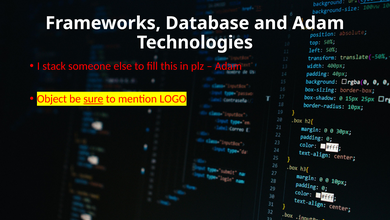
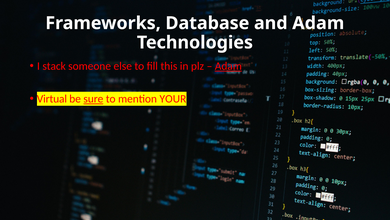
Adam at (228, 66) underline: none -> present
Object: Object -> Virtual
LOGO: LOGO -> YOUR
